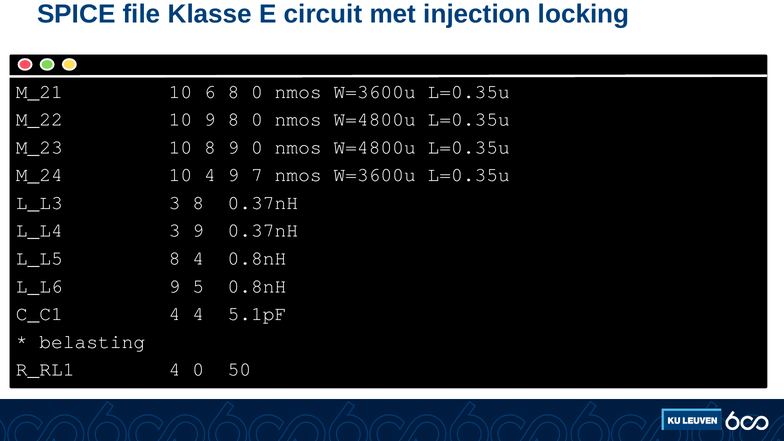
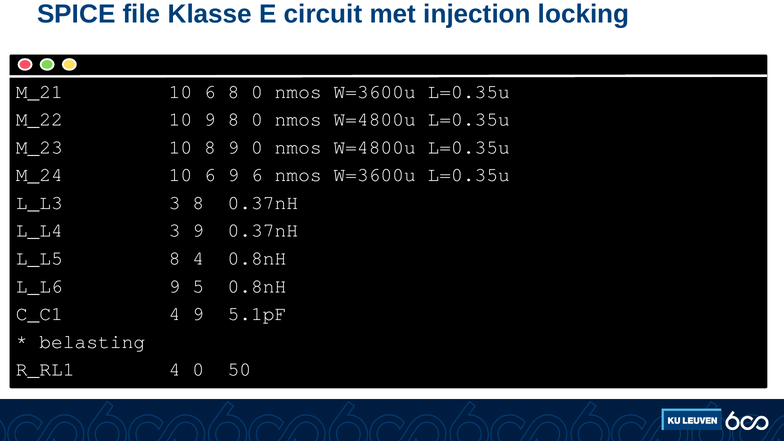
M_24 10 4: 4 -> 6
9 7: 7 -> 6
4 4: 4 -> 9
